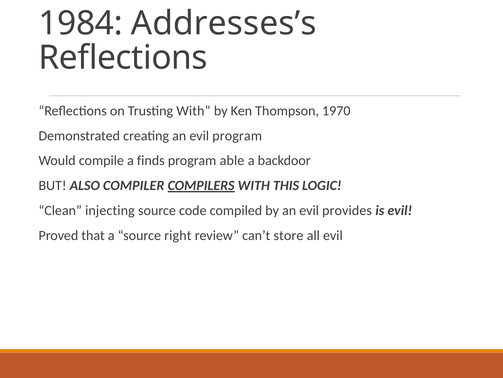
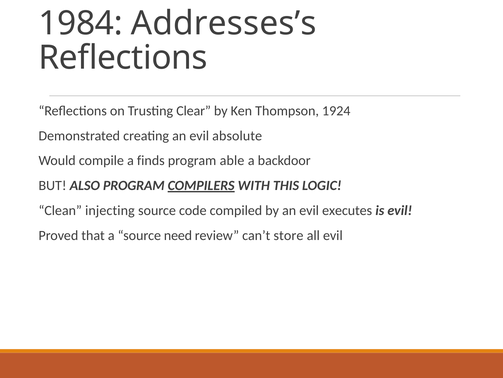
Trusting With: With -> Clear
1970: 1970 -> 1924
evil program: program -> absolute
ALSO COMPILER: COMPILER -> PROGRAM
provides: provides -> executes
right: right -> need
